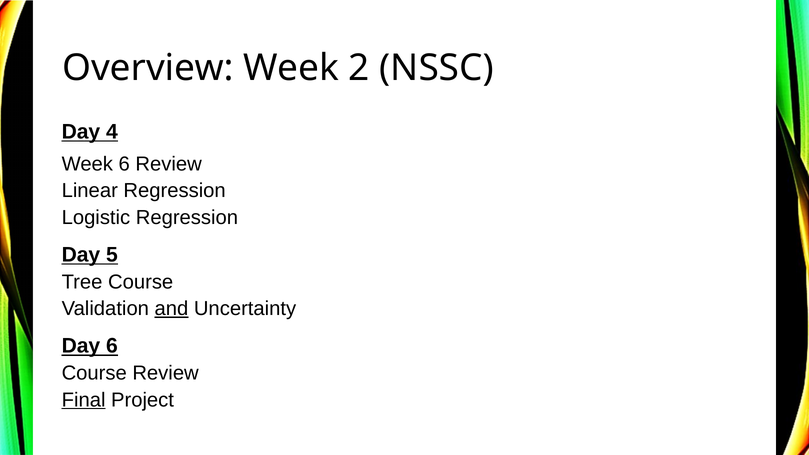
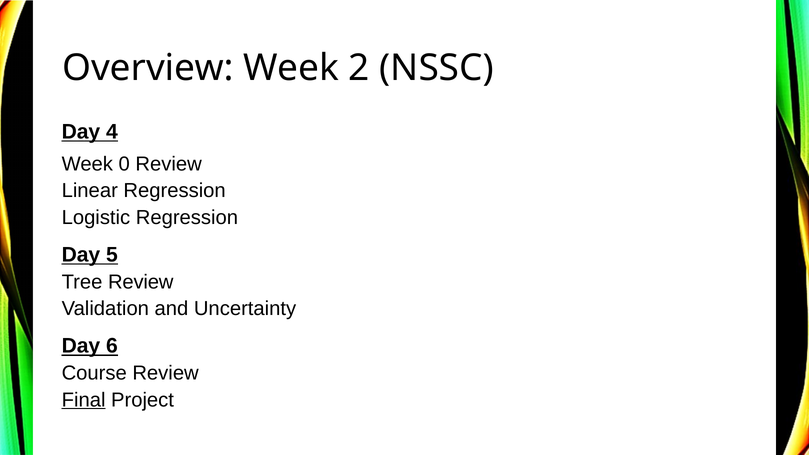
Week 6: 6 -> 0
Tree Course: Course -> Review
and underline: present -> none
